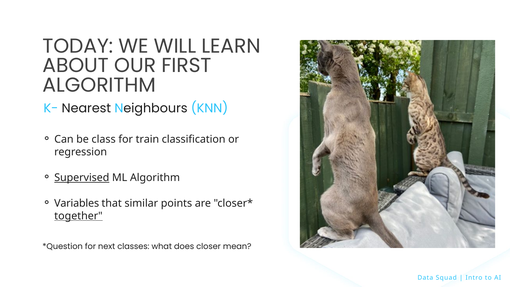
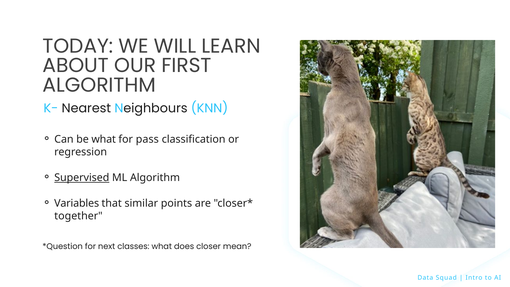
be class: class -> what
train: train -> pass
together underline: present -> none
